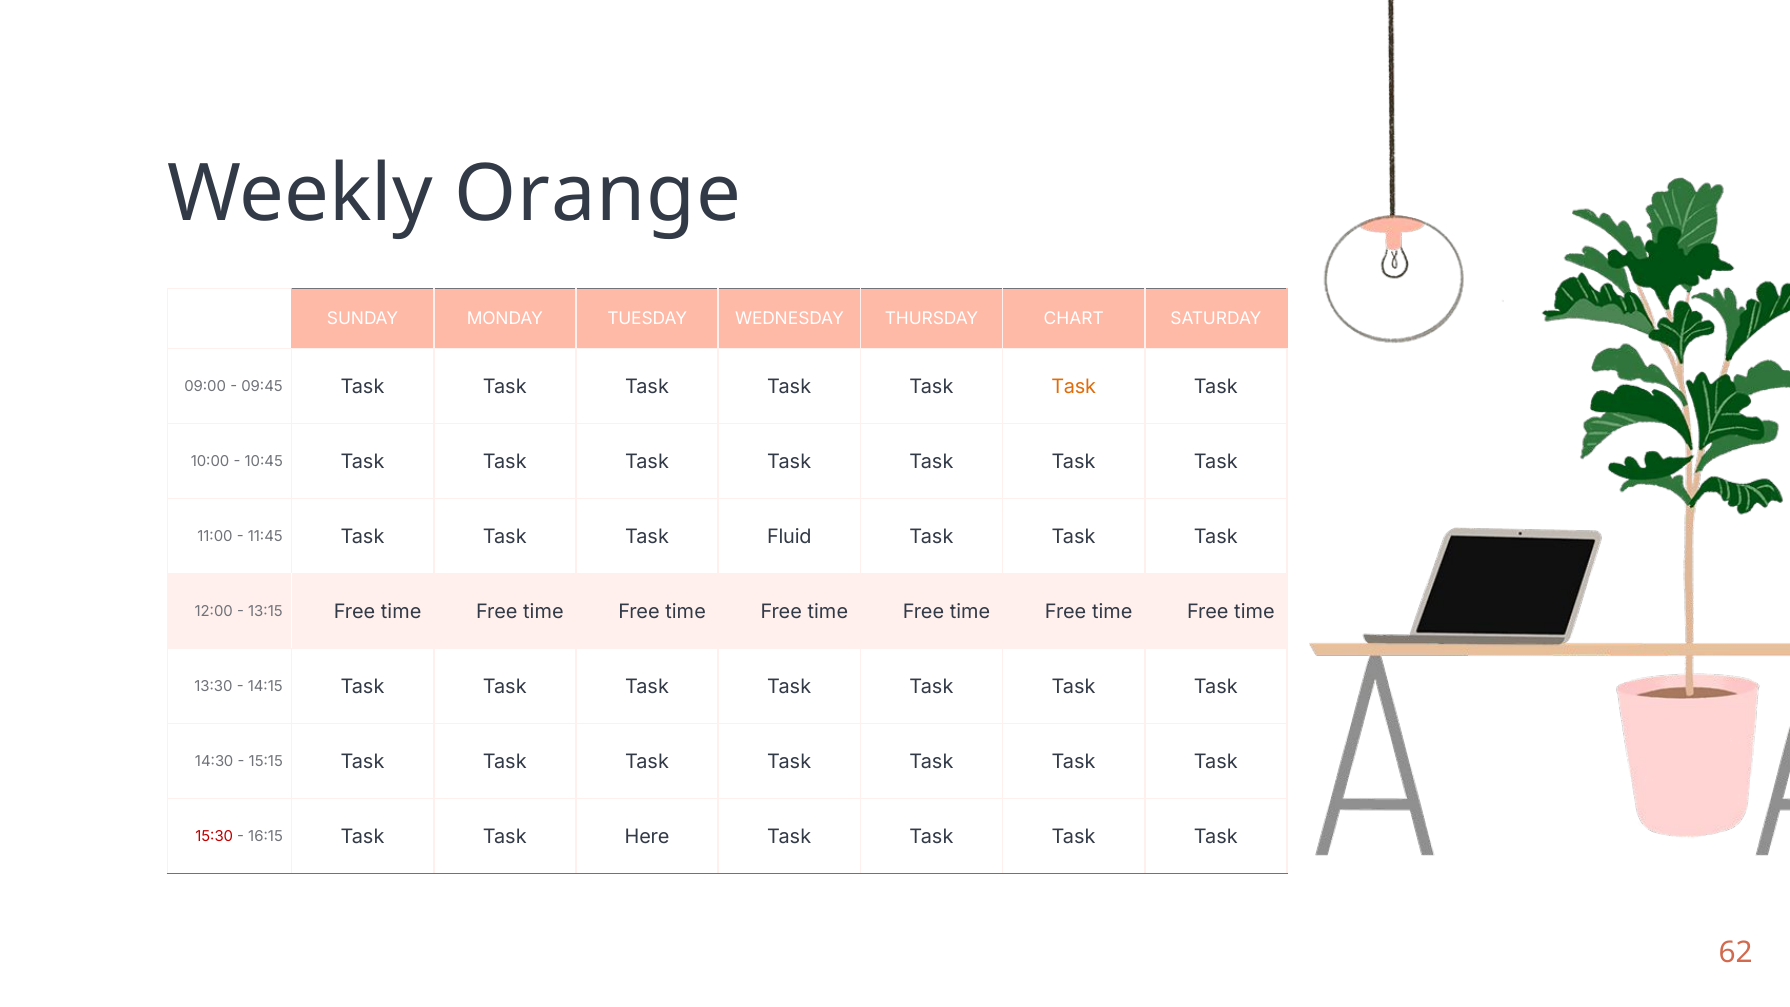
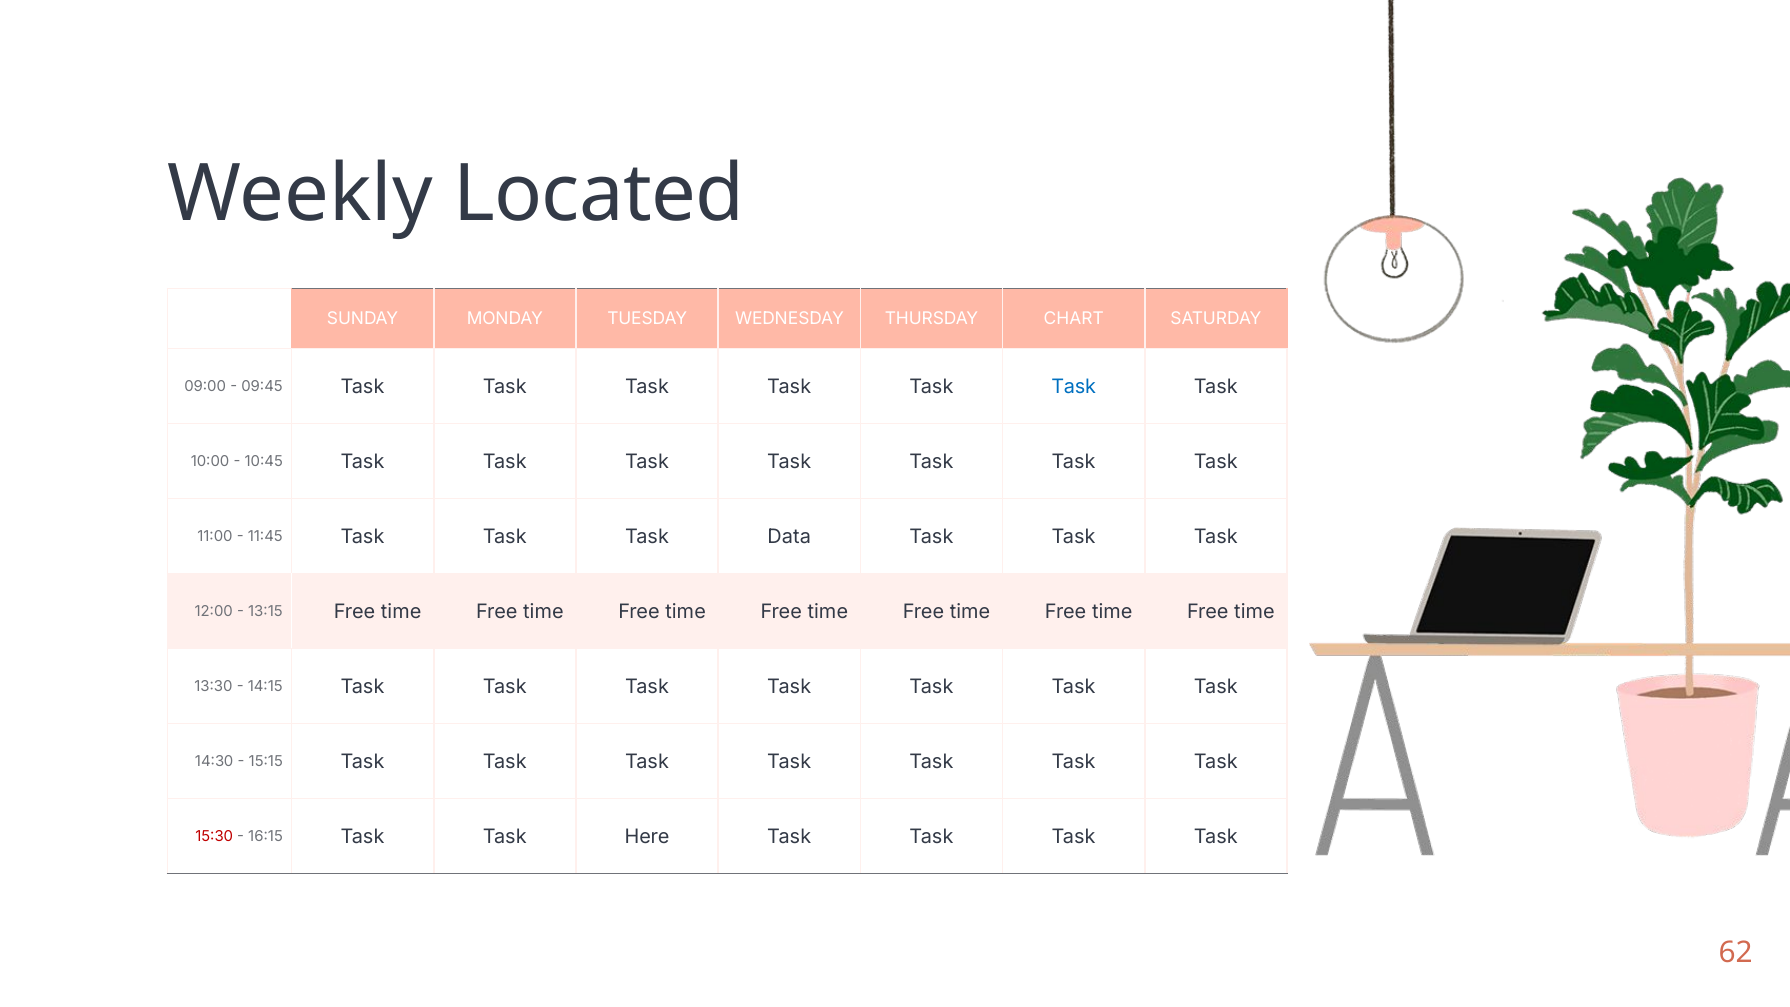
Orange: Orange -> Located
Task at (1074, 387) colour: orange -> blue
Fluid: Fluid -> Data
